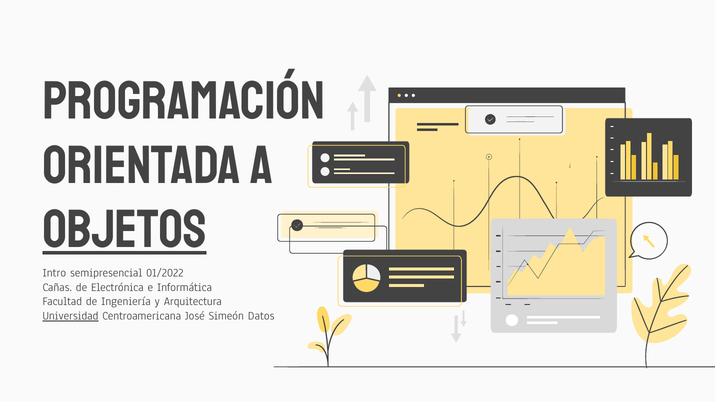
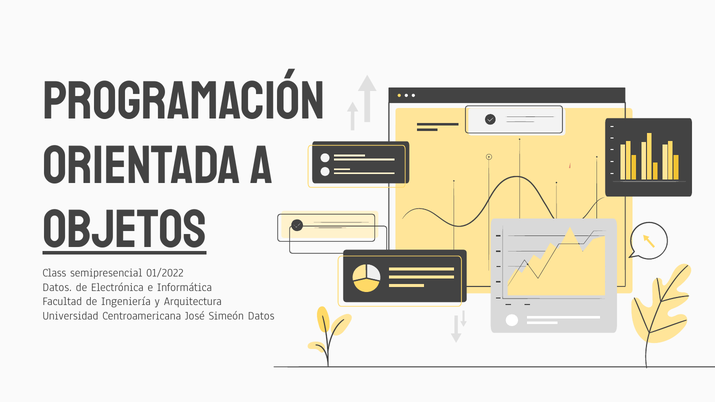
Intro: Intro -> Class
Cañas at (57, 287): Cañas -> Datos
Universidad underline: present -> none
